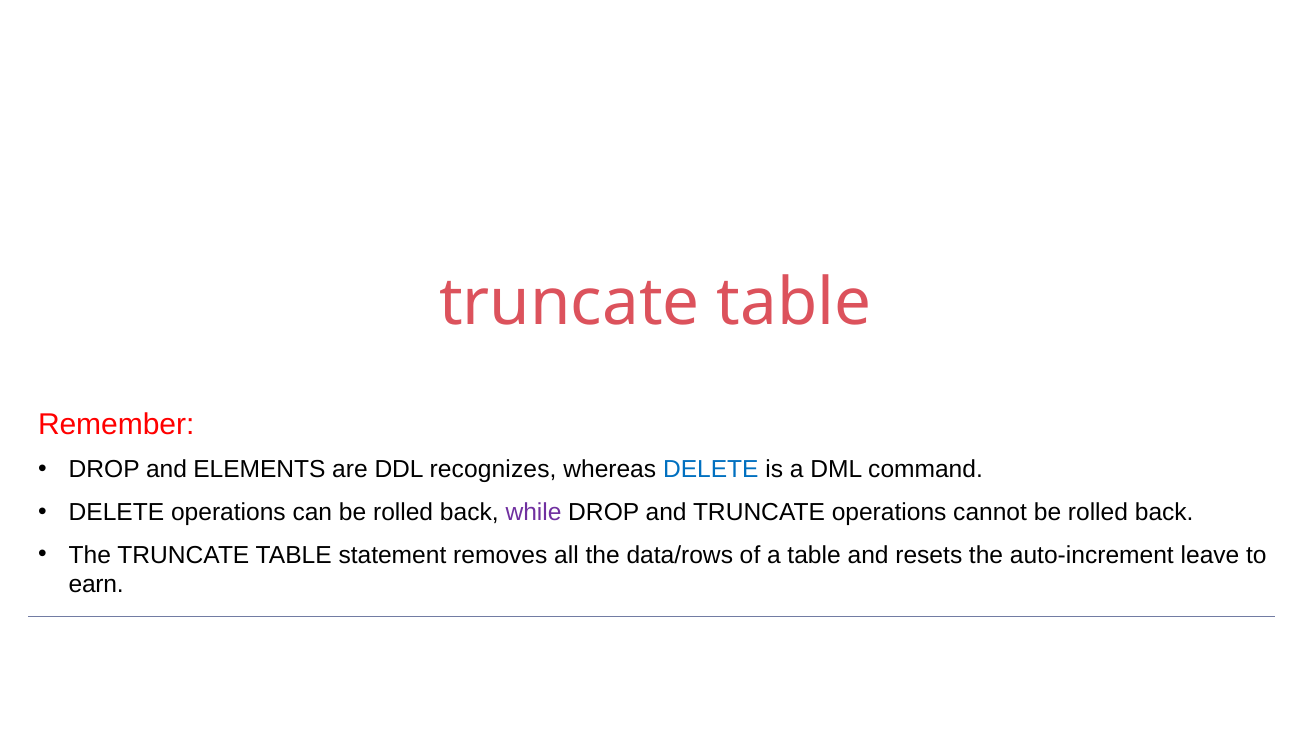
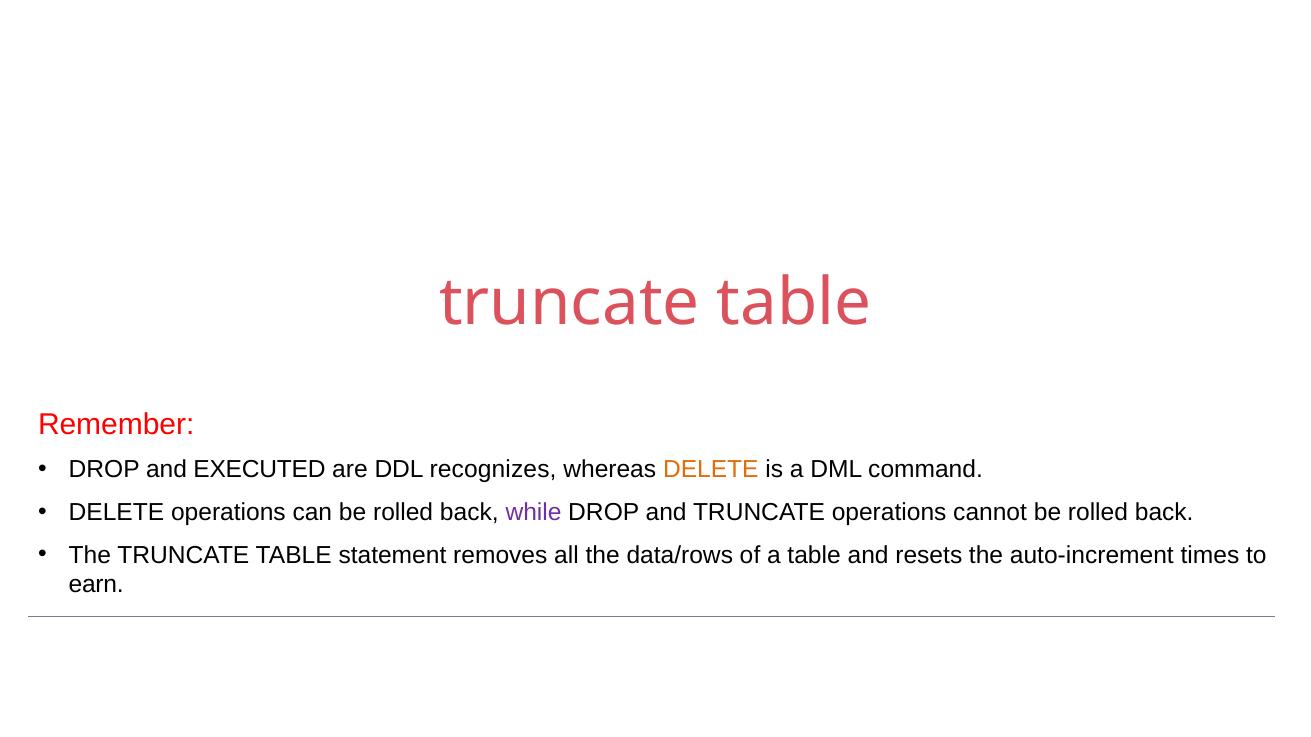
ELEMENTS: ELEMENTS -> EXECUTED
DELETE at (711, 470) colour: blue -> orange
leave: leave -> times
